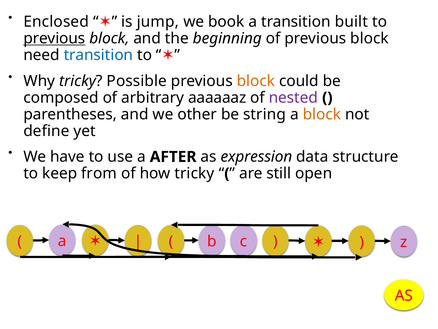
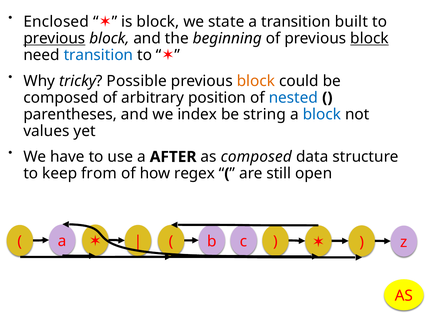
is jump: jump -> block
book: book -> state
block at (369, 38) underline: none -> present
aaaaaaz: aaaaaaz -> position
nested colour: purple -> blue
other: other -> index
block at (322, 114) colour: orange -> blue
define: define -> values
as expression: expression -> composed
how tricky: tricky -> regex
